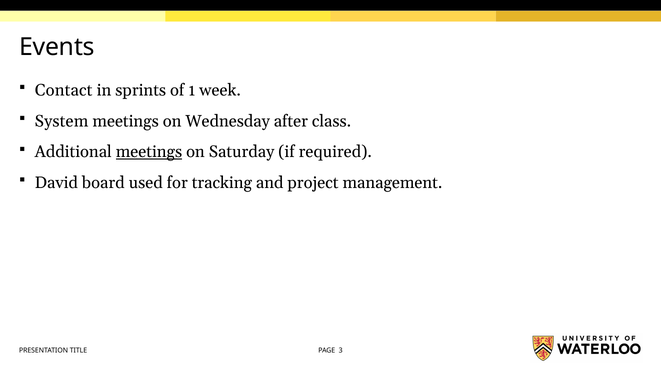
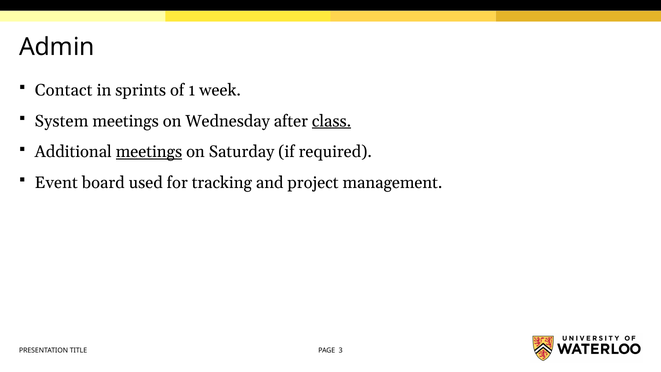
Events: Events -> Admin
class underline: none -> present
David: David -> Event
